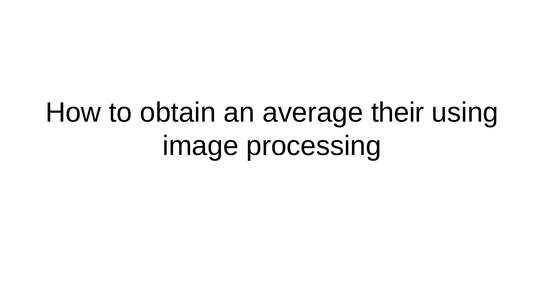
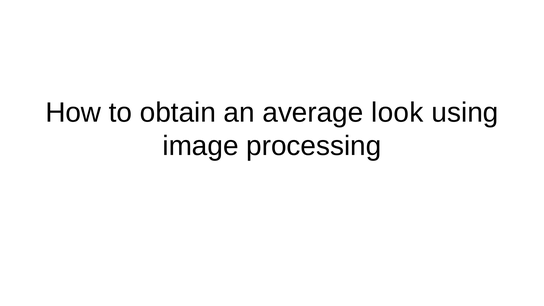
their: their -> look
